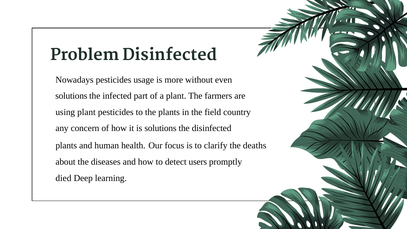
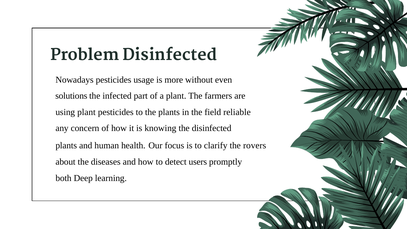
country: country -> reliable
is solutions: solutions -> knowing
deaths: deaths -> rovers
died: died -> both
